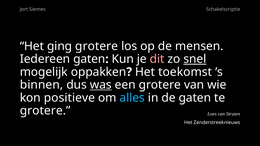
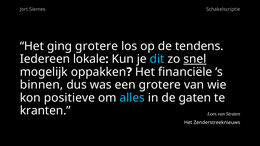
mensen: mensen -> tendens
Iedereen gaten: gaten -> lokale
dit colour: pink -> light blue
toekomst: toekomst -> financiële
was underline: present -> none
grotere at (45, 111): grotere -> kranten
